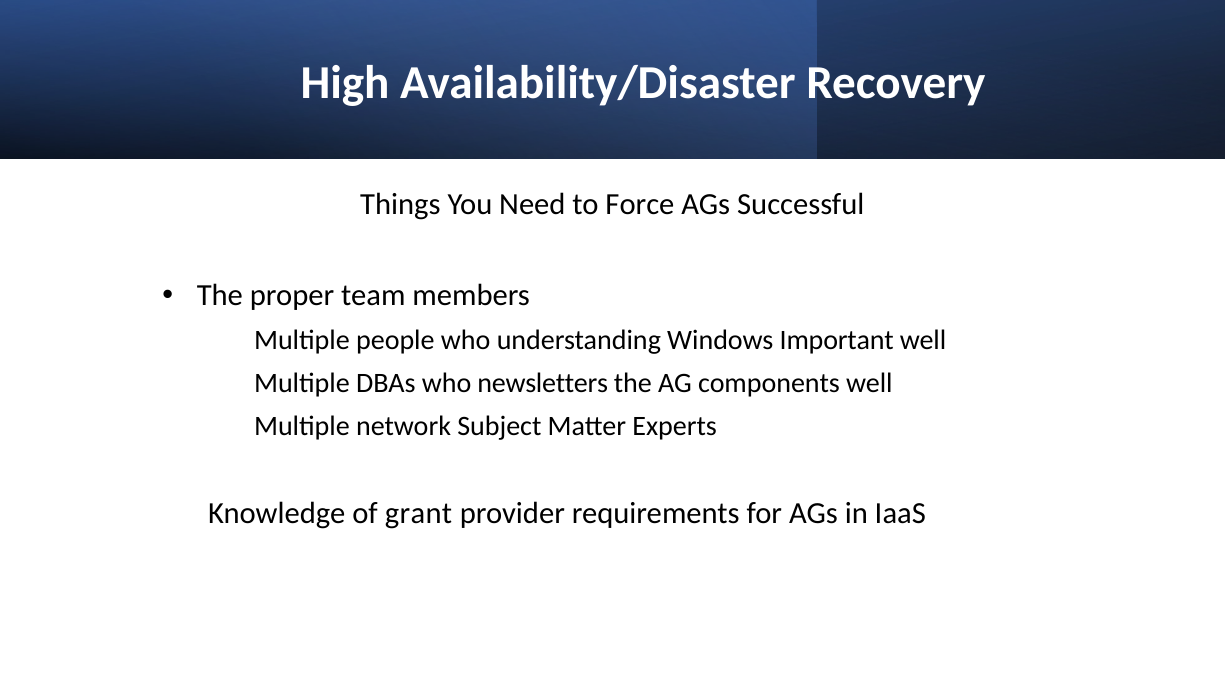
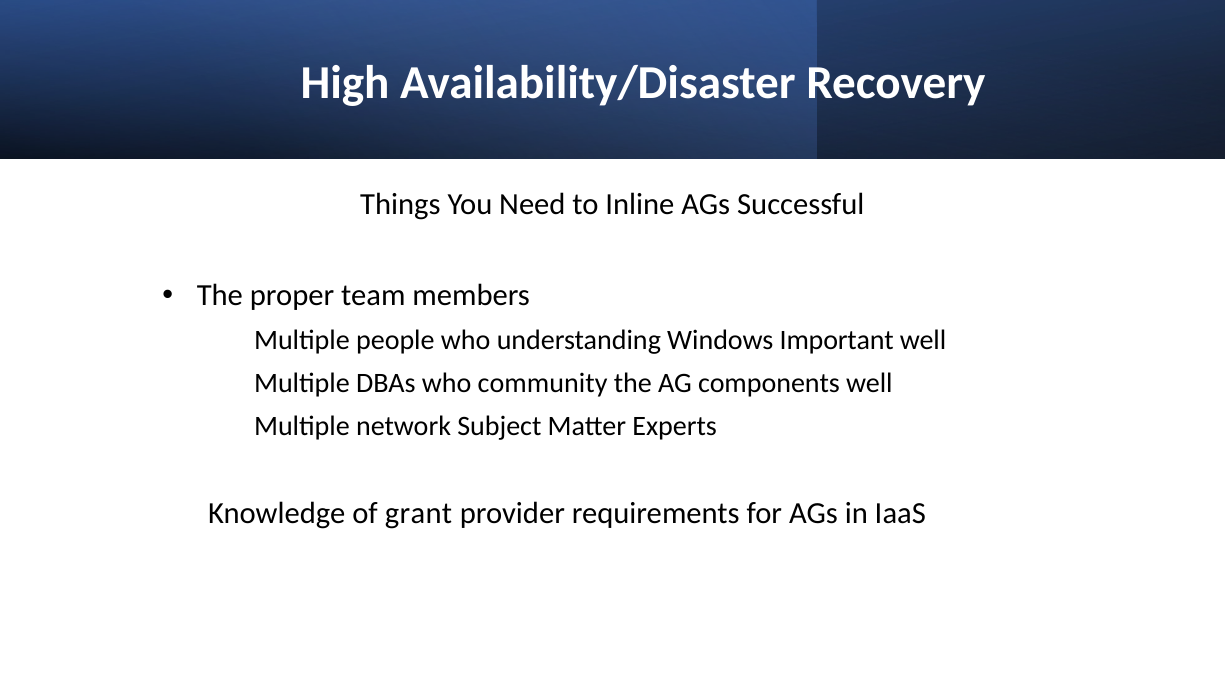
Force: Force -> Inline
newsletters: newsletters -> community
